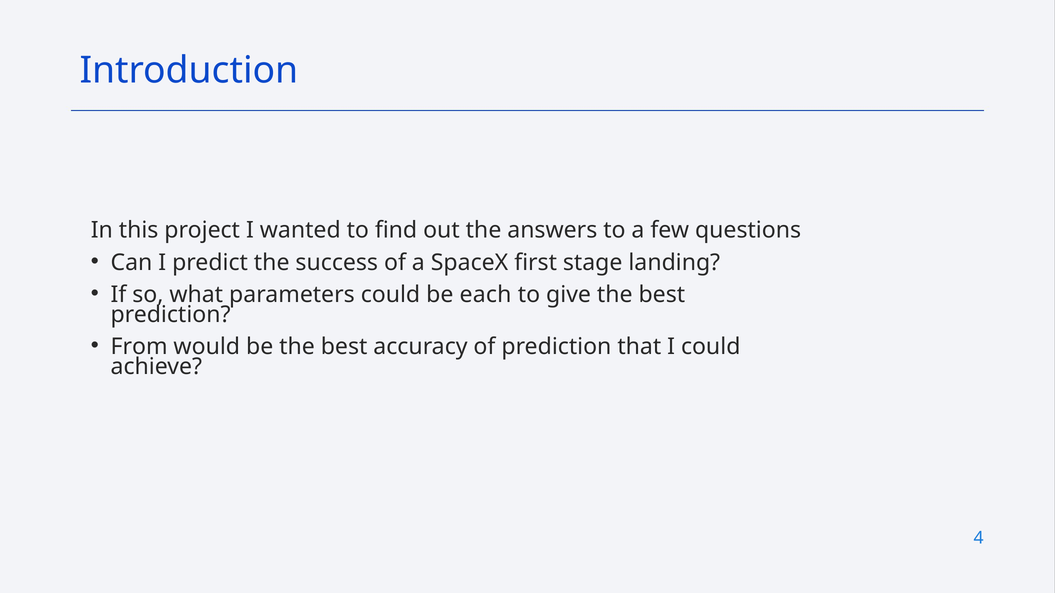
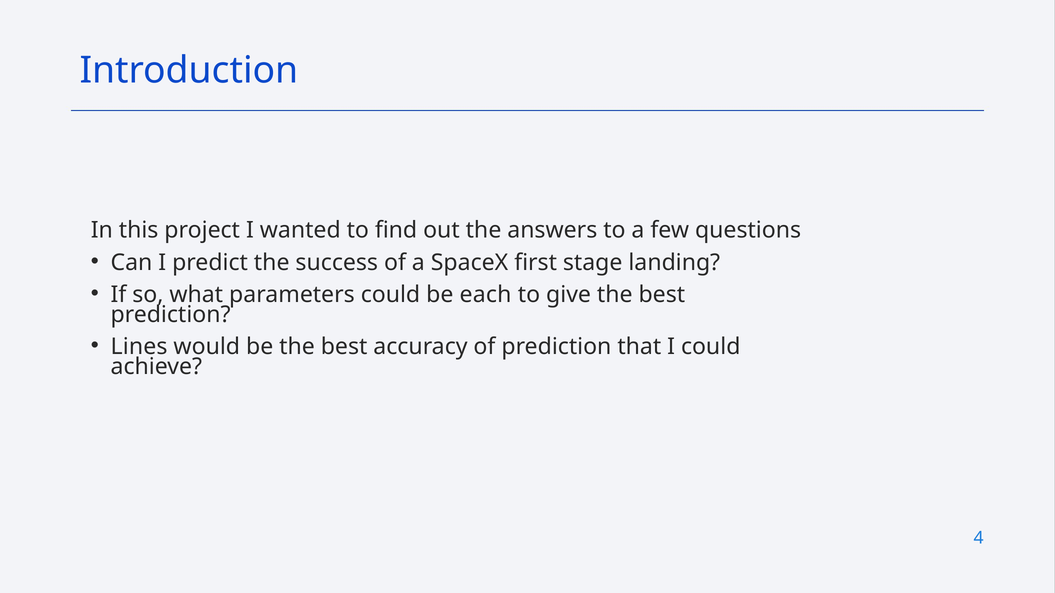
From: From -> Lines
